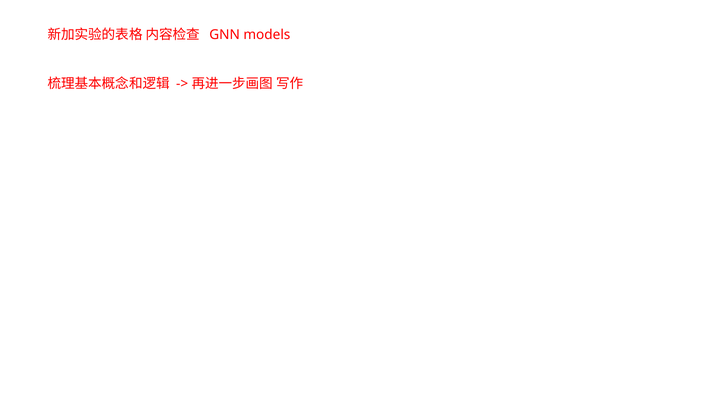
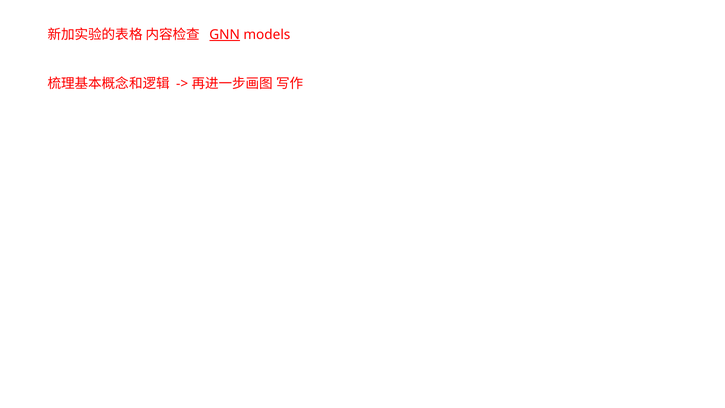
GNN underline: none -> present
